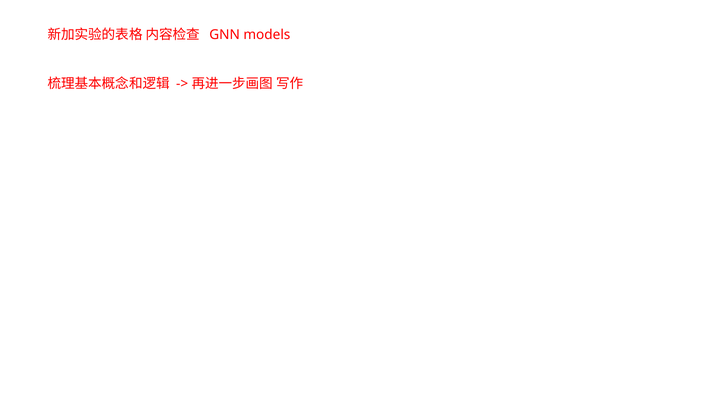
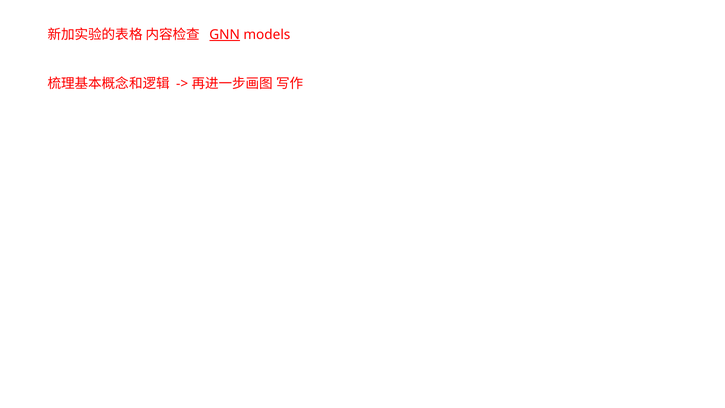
GNN underline: none -> present
